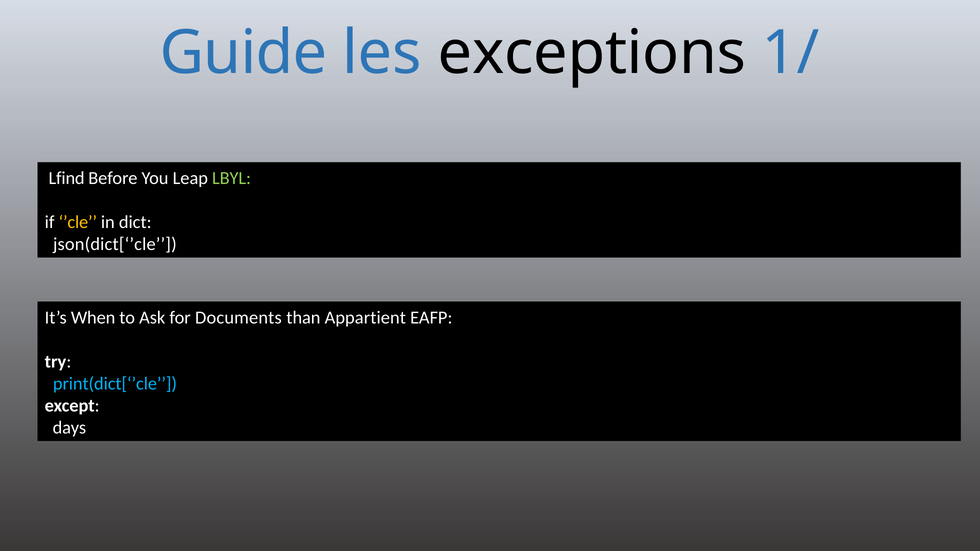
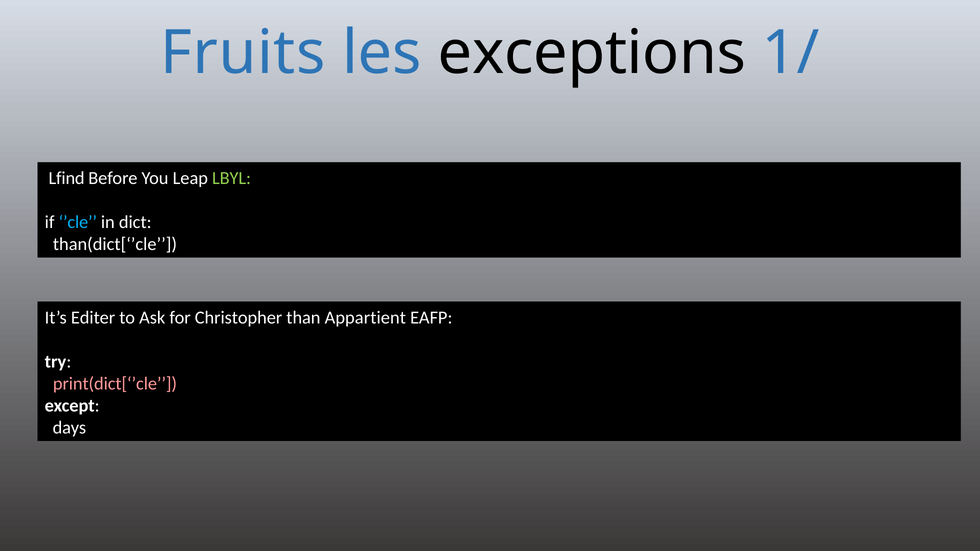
Guide: Guide -> Fruits
’cle colour: yellow -> light blue
json(dict[‘’cle: json(dict[‘’cle -> than(dict[‘’cle
When: When -> Editer
Documents: Documents -> Christopher
print(dict[‘’cle colour: light blue -> pink
